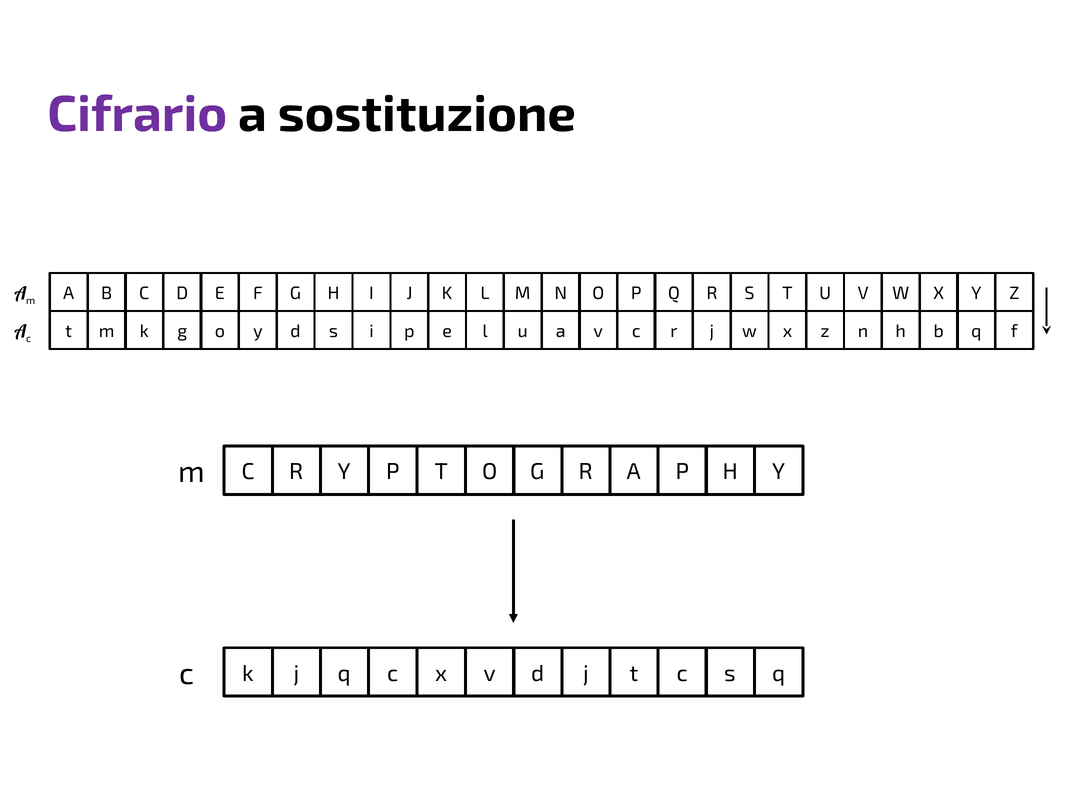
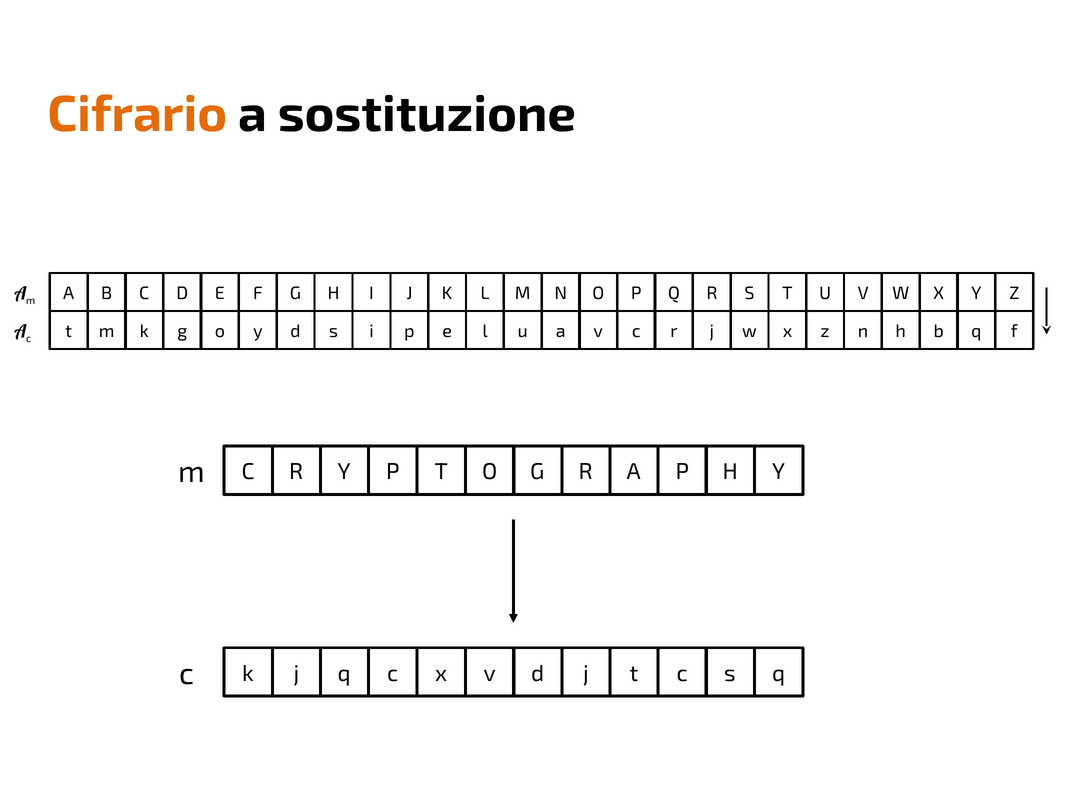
Cifrario colour: purple -> orange
